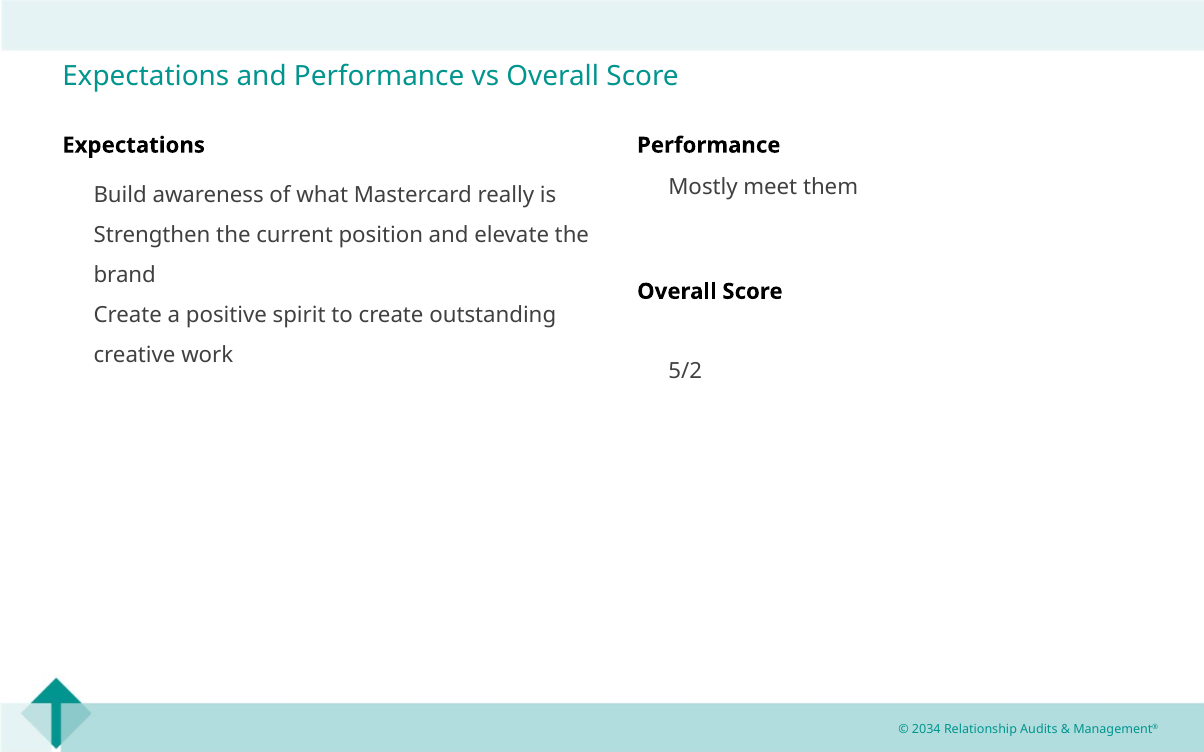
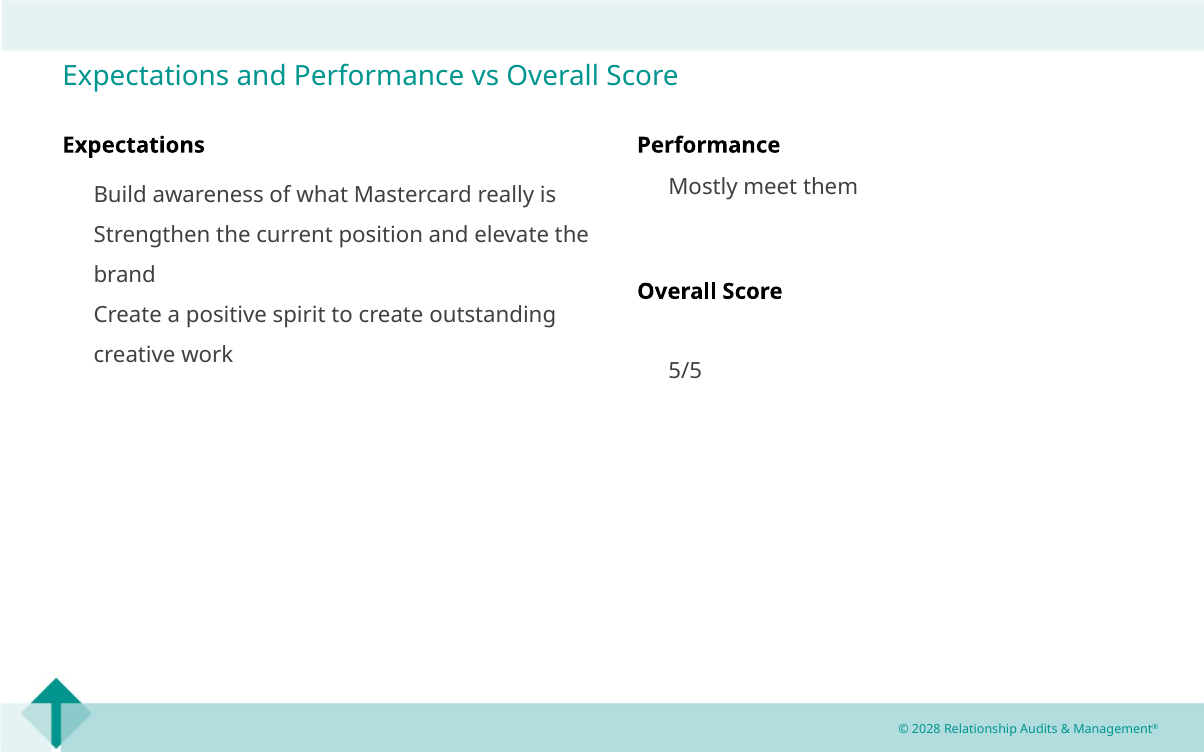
5/2: 5/2 -> 5/5
2034: 2034 -> 2028
